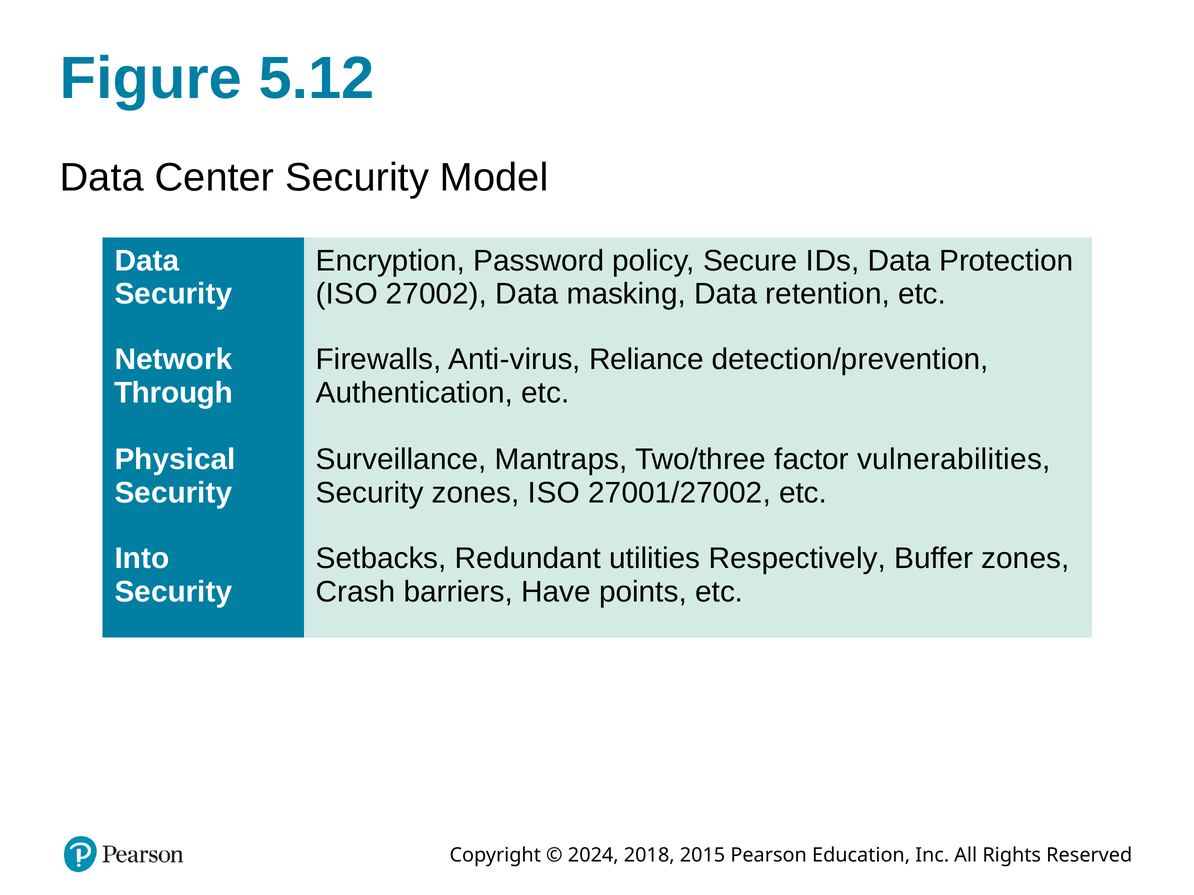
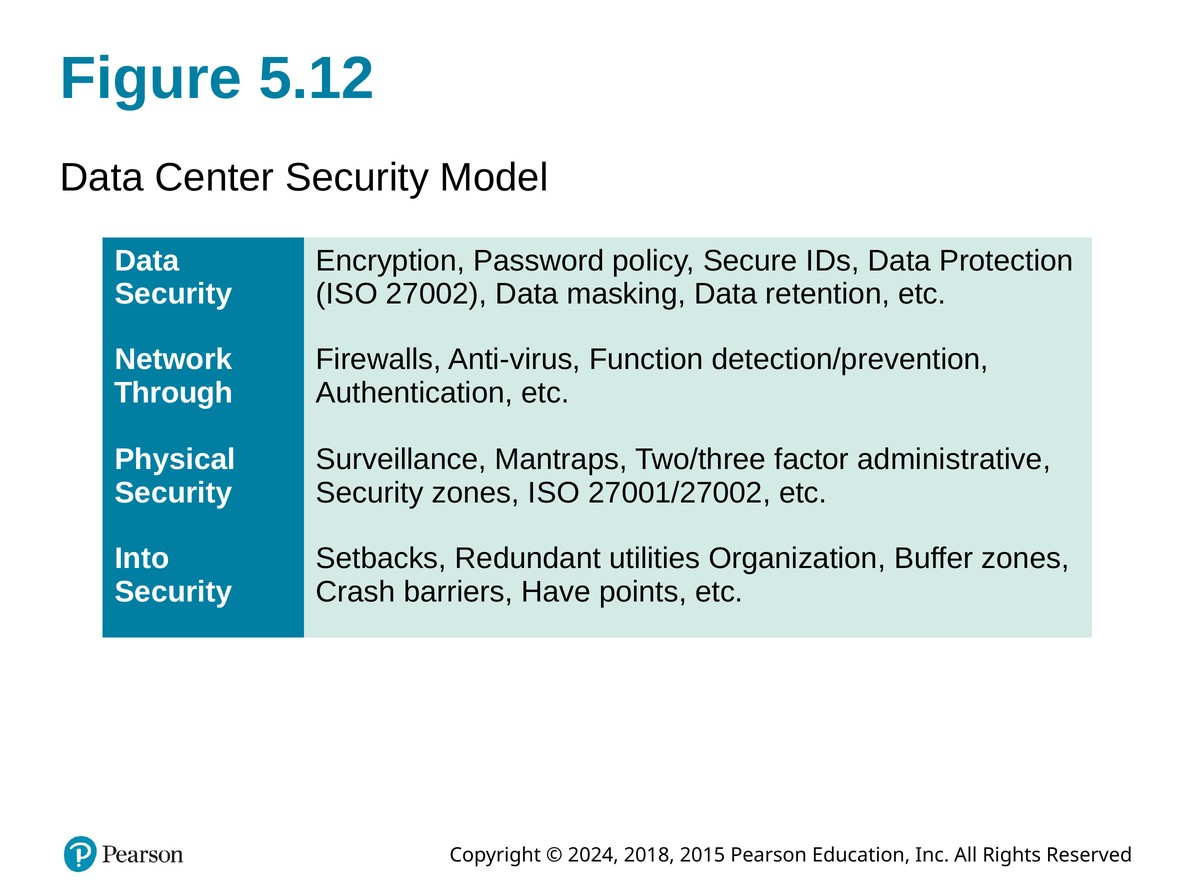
Reliance: Reliance -> Function
vulnerabilities: vulnerabilities -> administrative
Respectively: Respectively -> Organization
